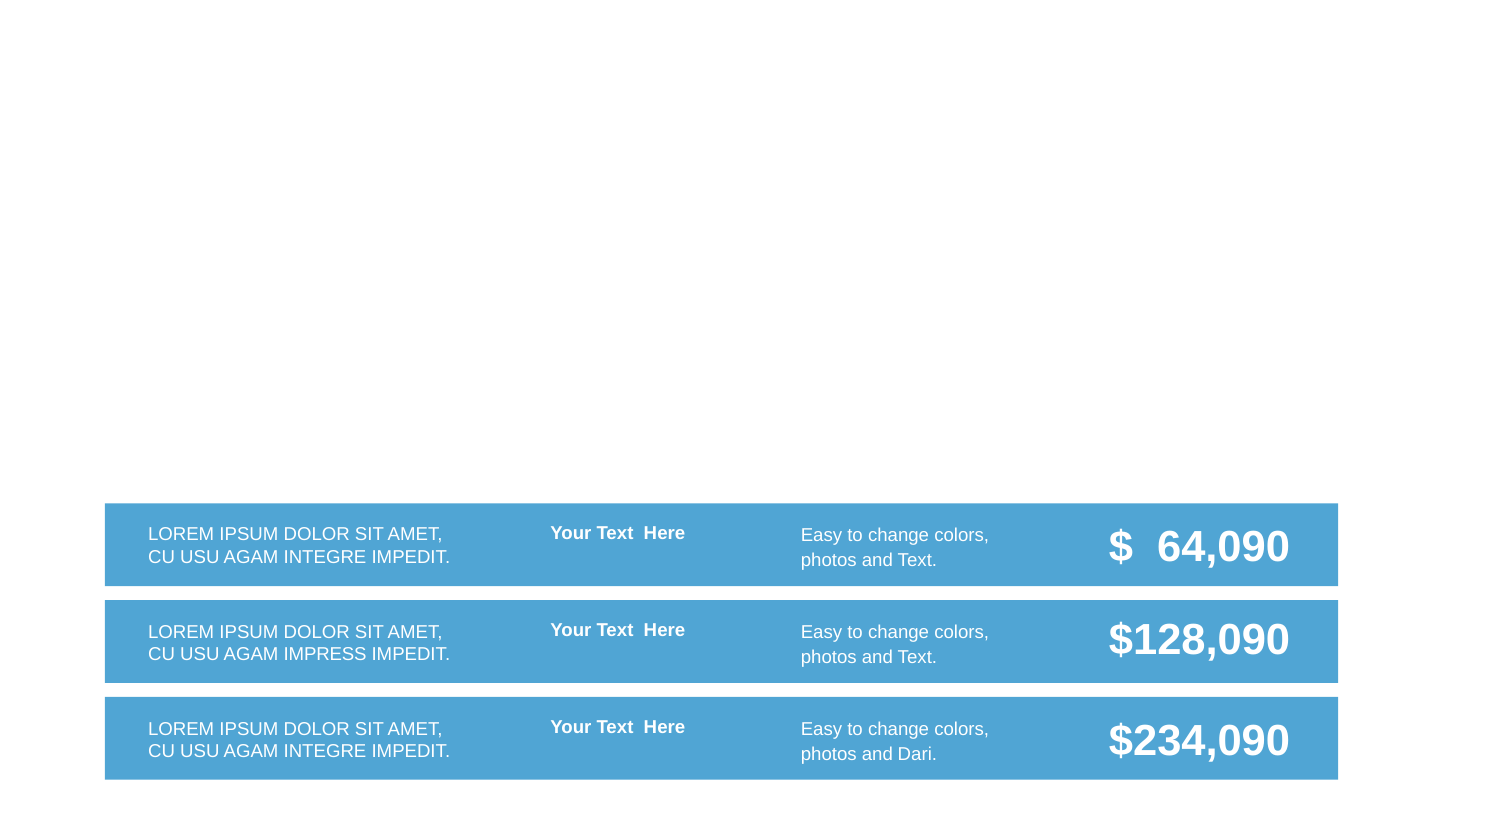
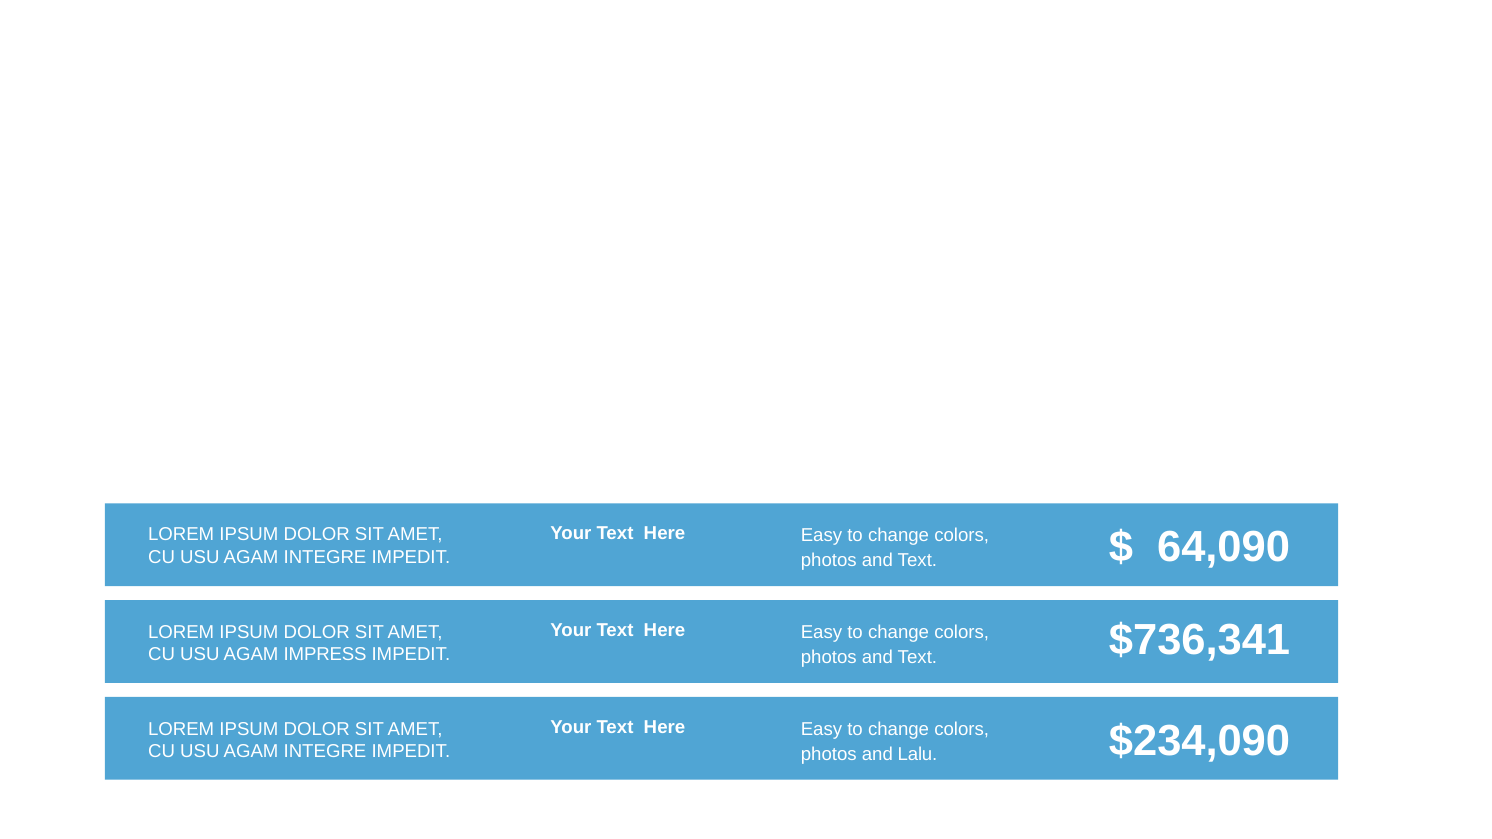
$128,090: $128,090 -> $736,341
Dari: Dari -> Lalu
